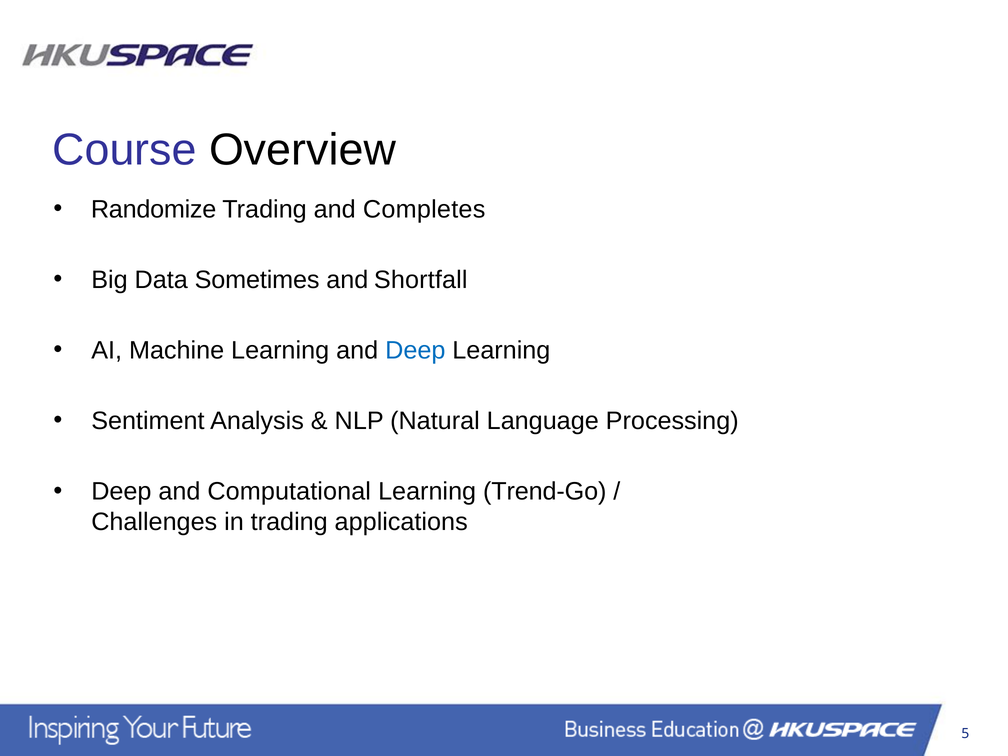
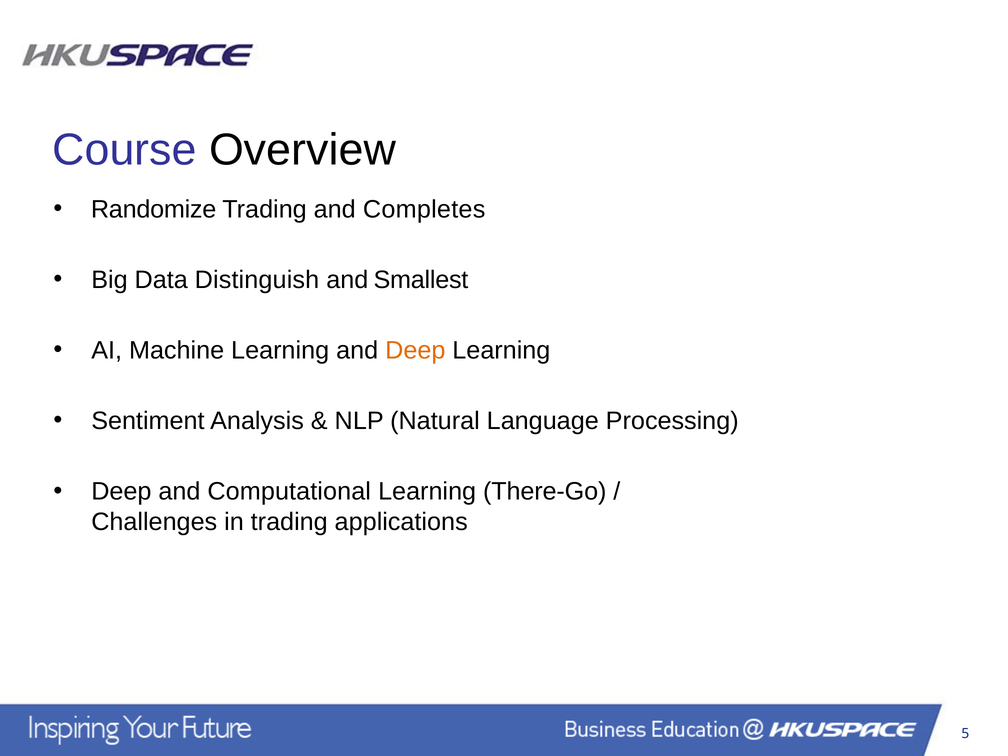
Sometimes: Sometimes -> Distinguish
Shortfall: Shortfall -> Smallest
Deep at (415, 350) colour: blue -> orange
Trend-Go: Trend-Go -> There-Go
